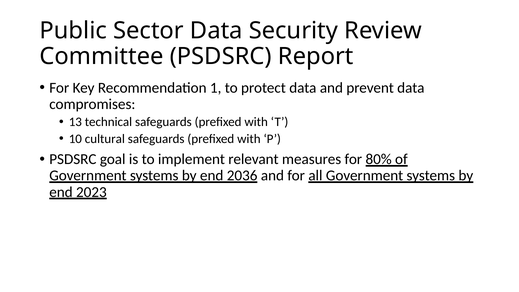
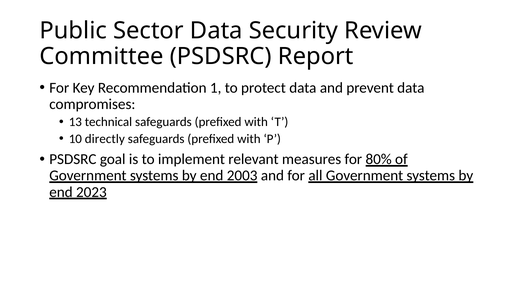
cultural: cultural -> directly
2036: 2036 -> 2003
